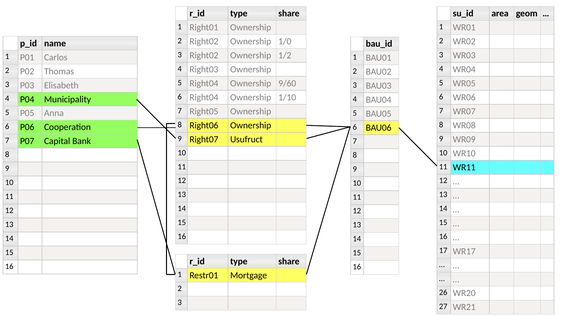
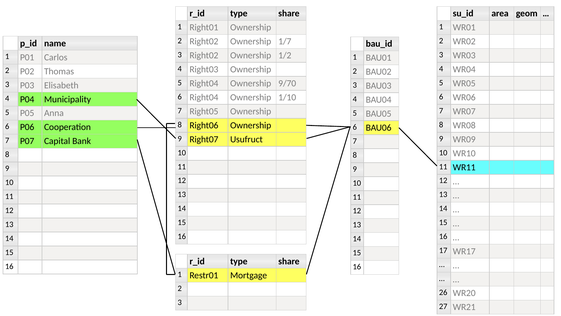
1/0: 1/0 -> 1/7
9/60: 9/60 -> 9/70
